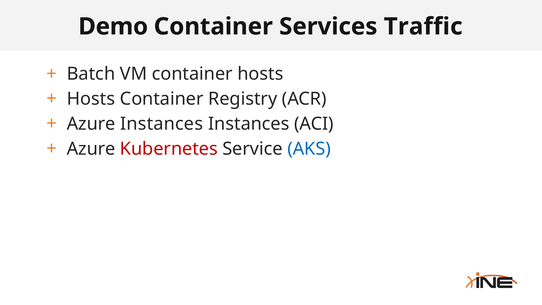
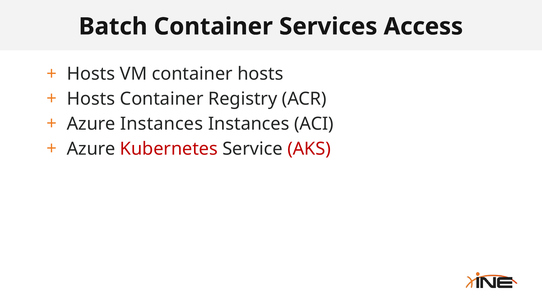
Demo: Demo -> Batch
Traffic: Traffic -> Access
Batch at (91, 74): Batch -> Hosts
AKS colour: blue -> red
